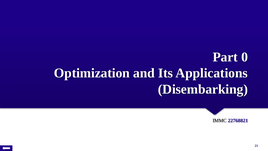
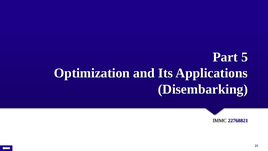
0: 0 -> 5
